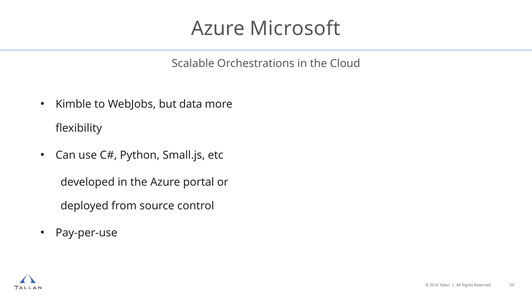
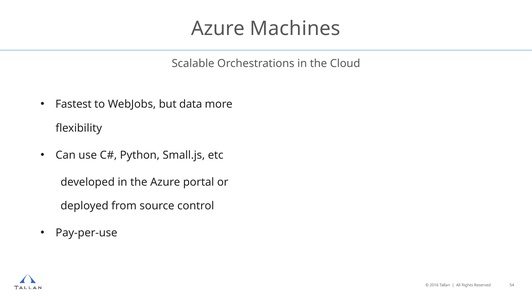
Microsoft: Microsoft -> Machines
Kimble: Kimble -> Fastest
